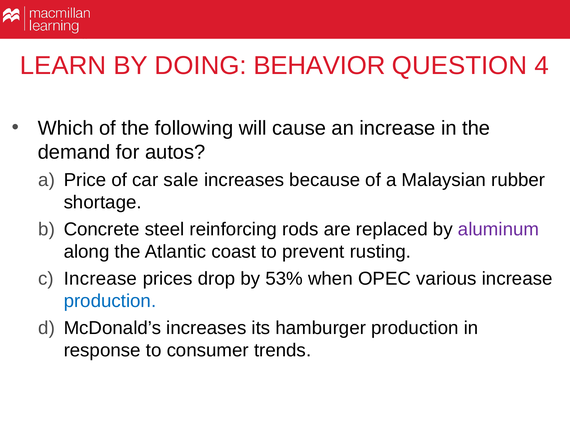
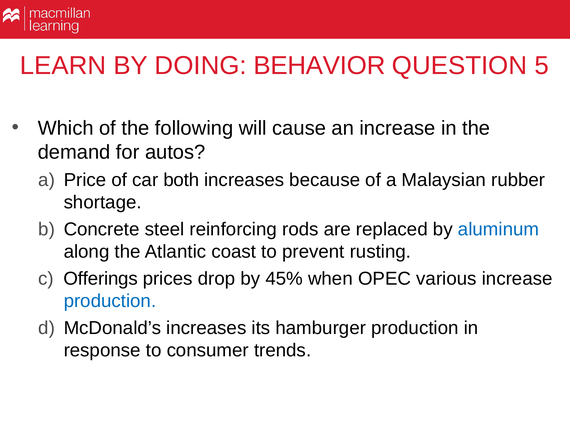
4: 4 -> 5
sale: sale -> both
aluminum colour: purple -> blue
Increase at (100, 279): Increase -> Offerings
53%: 53% -> 45%
